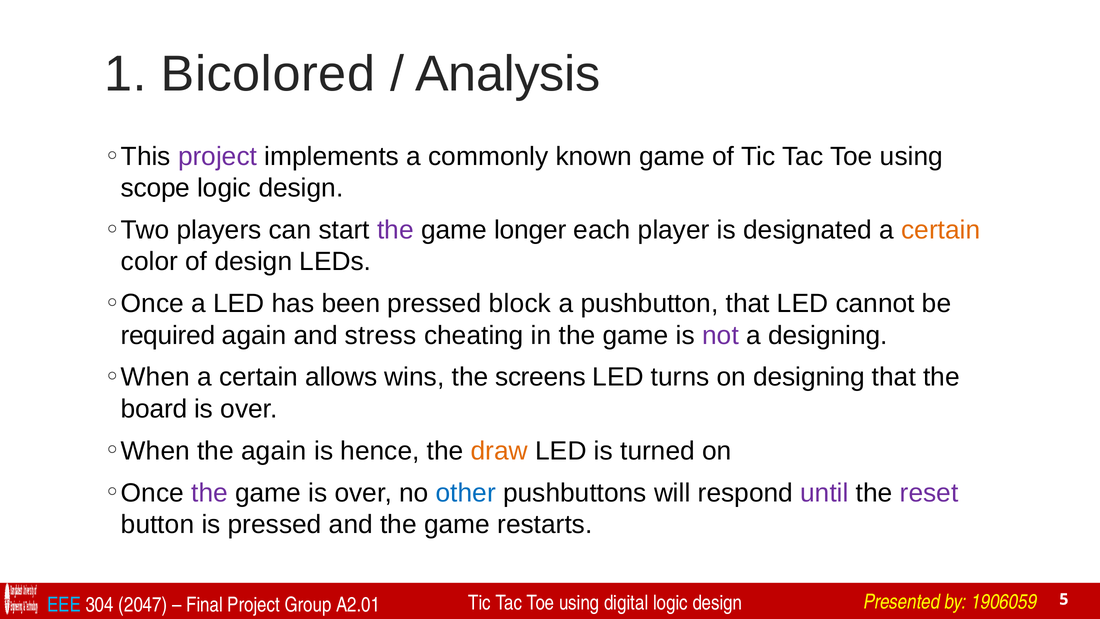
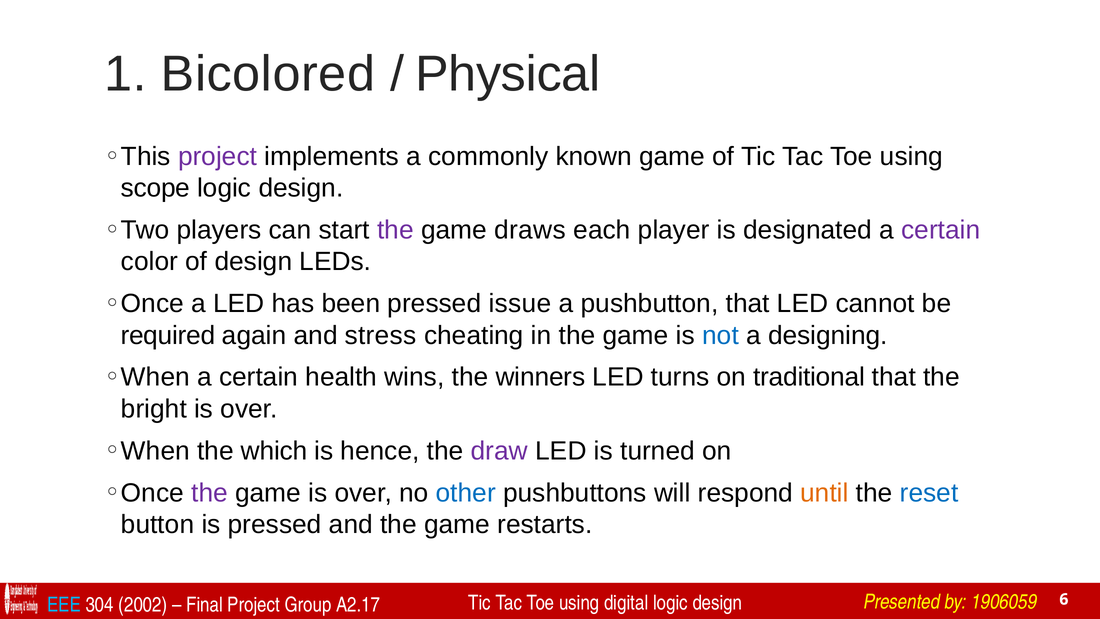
Analysis: Analysis -> Physical
longer: longer -> draws
certain at (941, 230) colour: orange -> purple
block: block -> issue
not colour: purple -> blue
allows: allows -> health
screens: screens -> winners
on designing: designing -> traditional
board: board -> bright
the again: again -> which
draw colour: orange -> purple
until colour: purple -> orange
reset colour: purple -> blue
5: 5 -> 6
2047: 2047 -> 2002
A2.01: A2.01 -> A2.17
